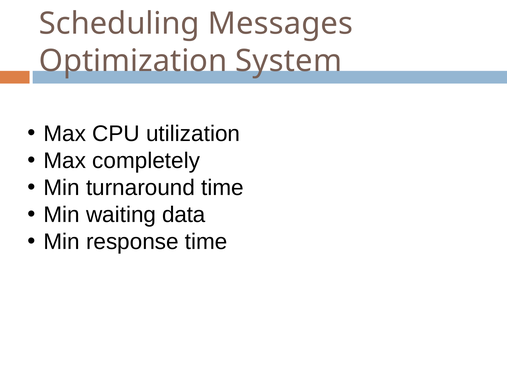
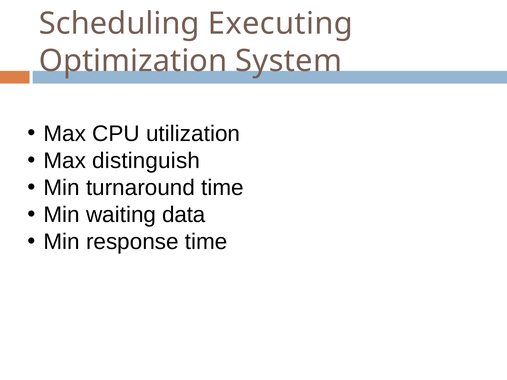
Messages: Messages -> Executing
completely: completely -> distinguish
